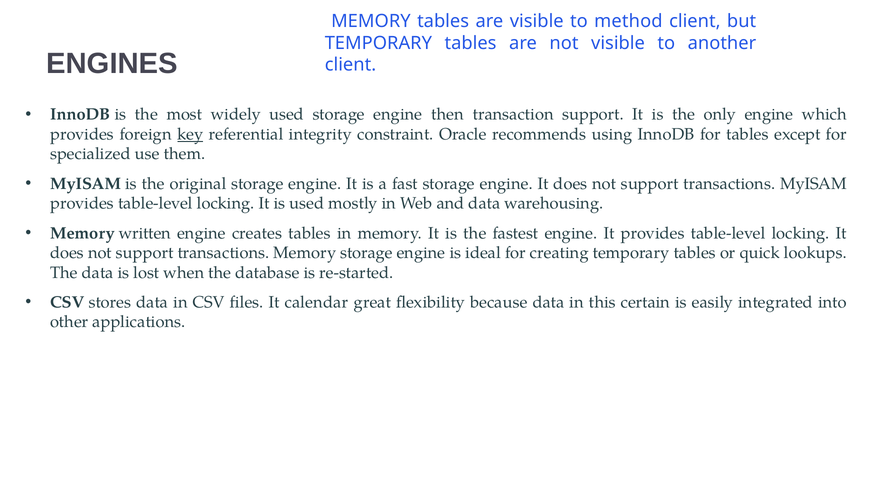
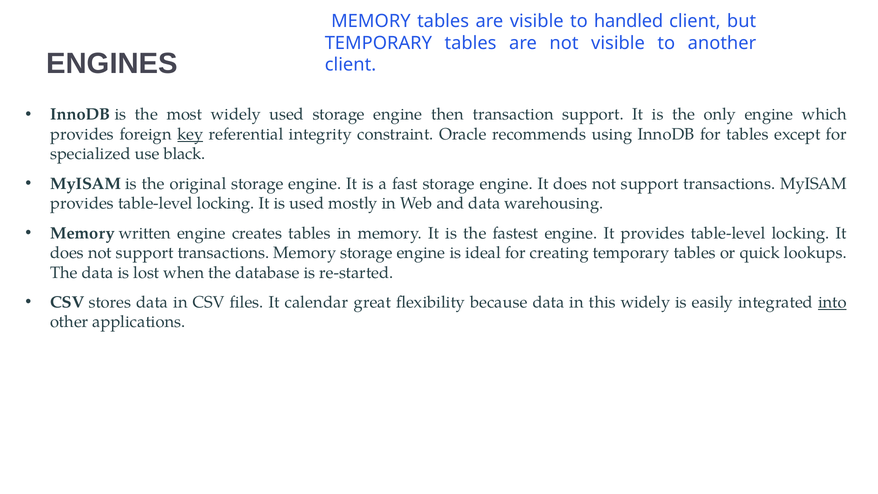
method: method -> handled
them: them -> black
this certain: certain -> widely
into underline: none -> present
